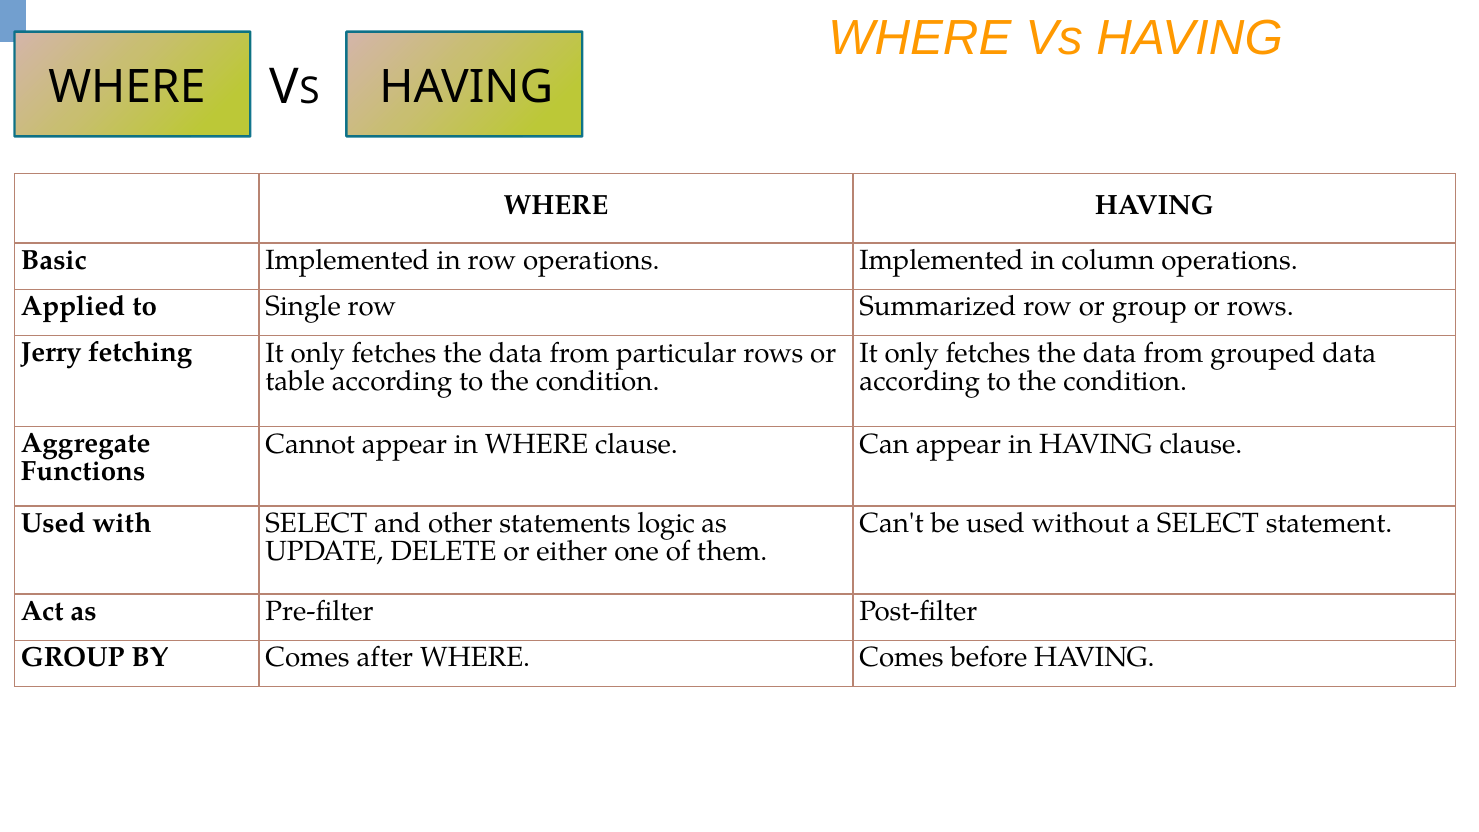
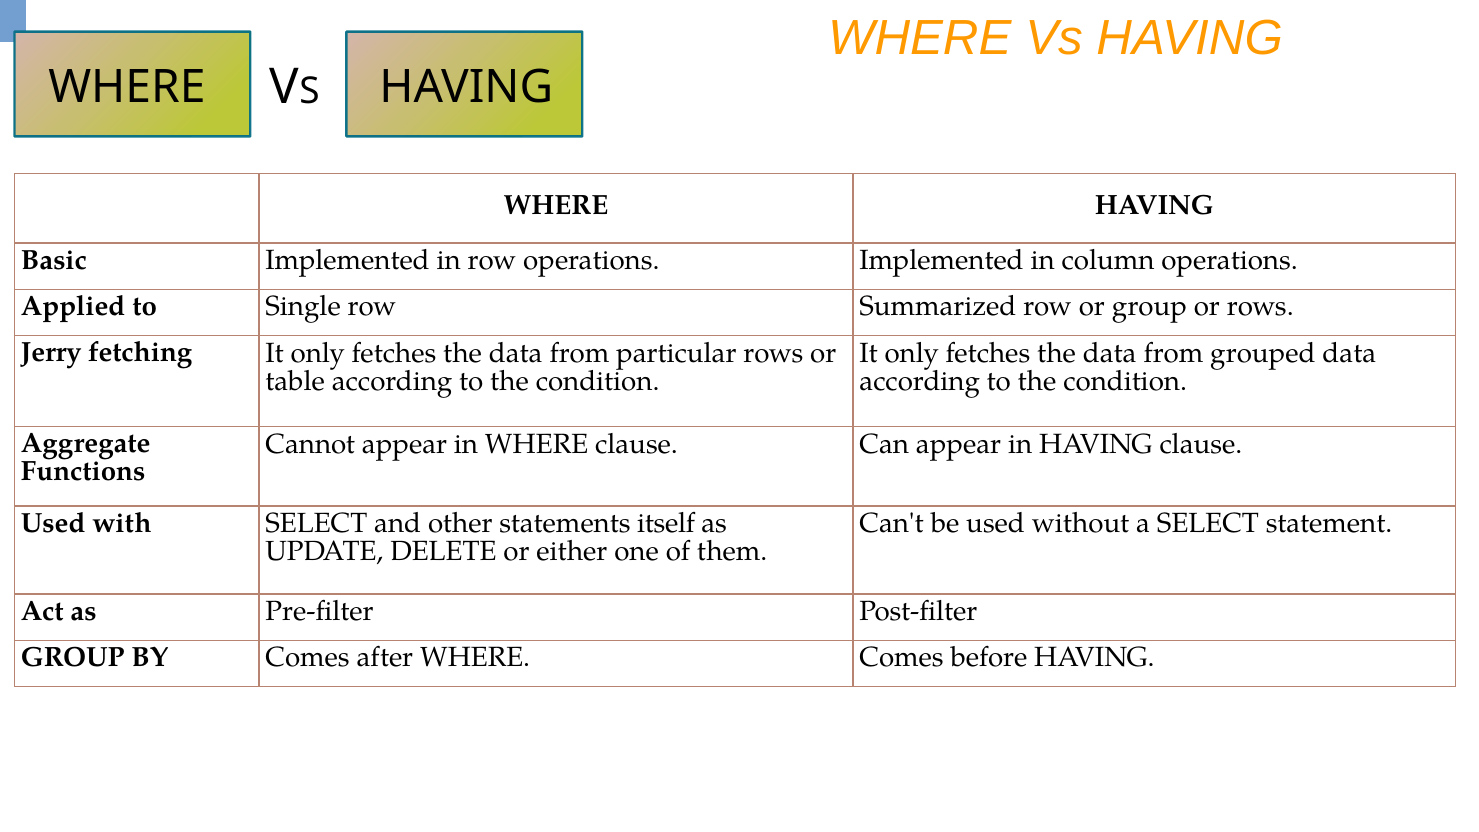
logic: logic -> itself
